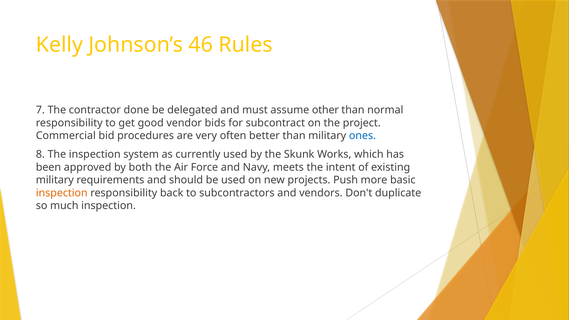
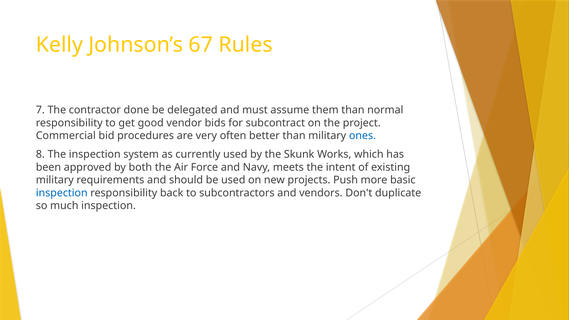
46: 46 -> 67
other: other -> them
inspection at (62, 193) colour: orange -> blue
